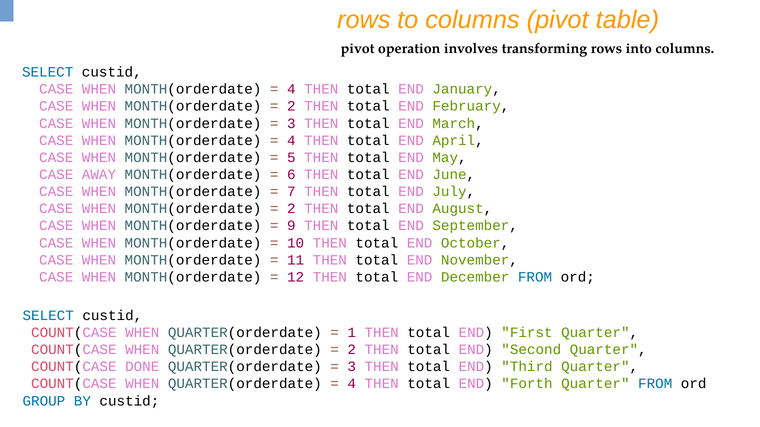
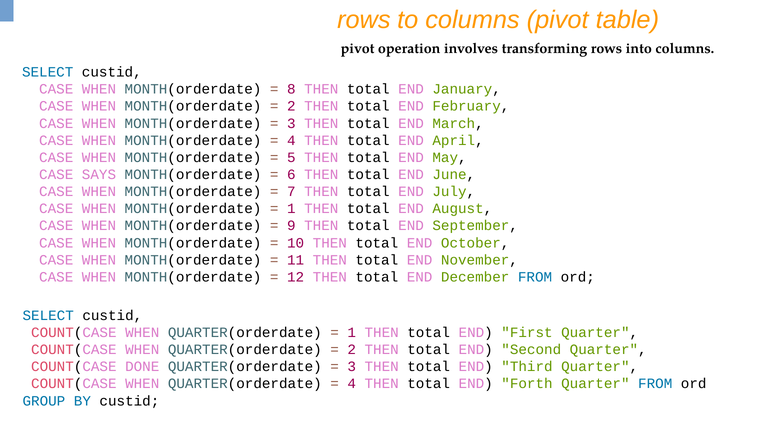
4 at (291, 89): 4 -> 8
AWAY: AWAY -> SAYS
2 at (291, 209): 2 -> 1
